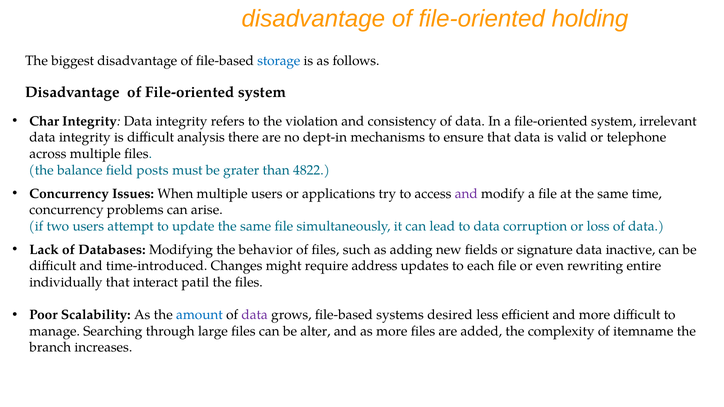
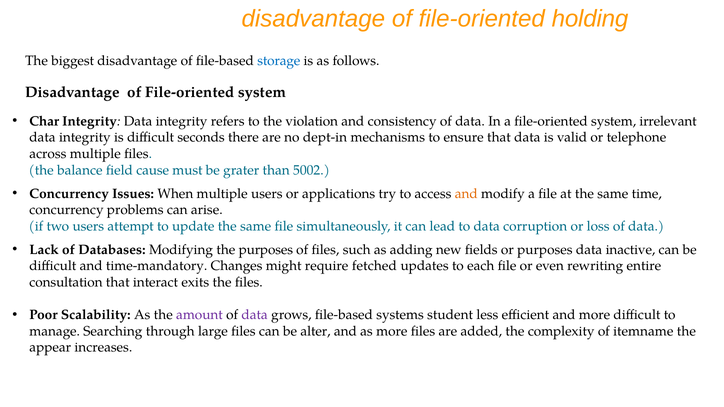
analysis: analysis -> seconds
posts: posts -> cause
4822: 4822 -> 5002
and at (466, 194) colour: purple -> orange
the behavior: behavior -> purposes
or signature: signature -> purposes
time-introduced: time-introduced -> time-mandatory
address: address -> fetched
individually: individually -> consultation
patil: patil -> exits
amount colour: blue -> purple
desired: desired -> student
branch: branch -> appear
